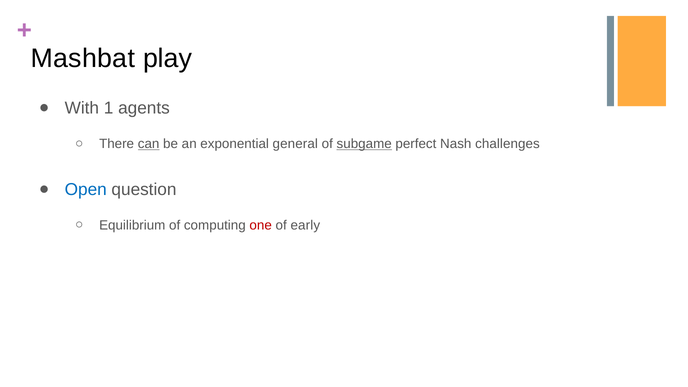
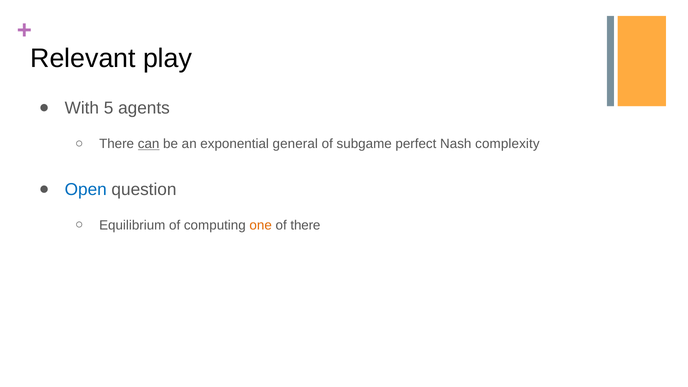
Mashbat: Mashbat -> Relevant
1: 1 -> 5
subgame underline: present -> none
challenges: challenges -> complexity
one colour: red -> orange
of early: early -> there
